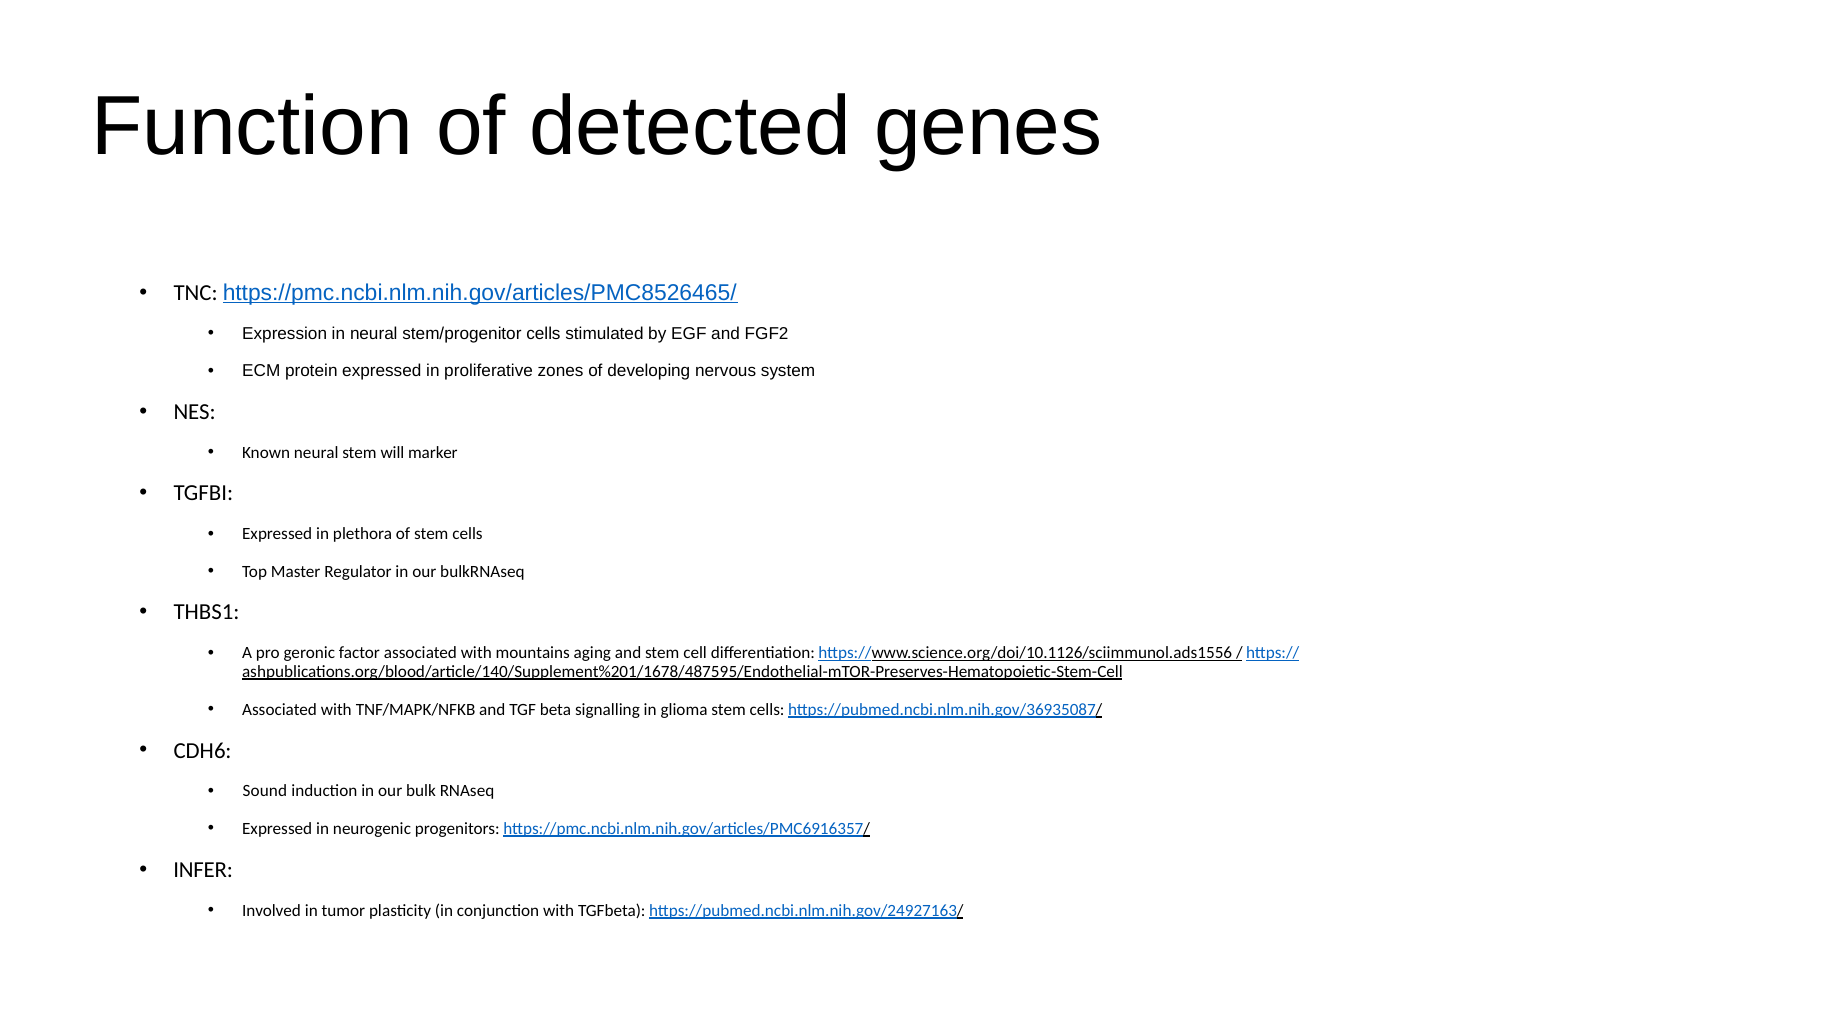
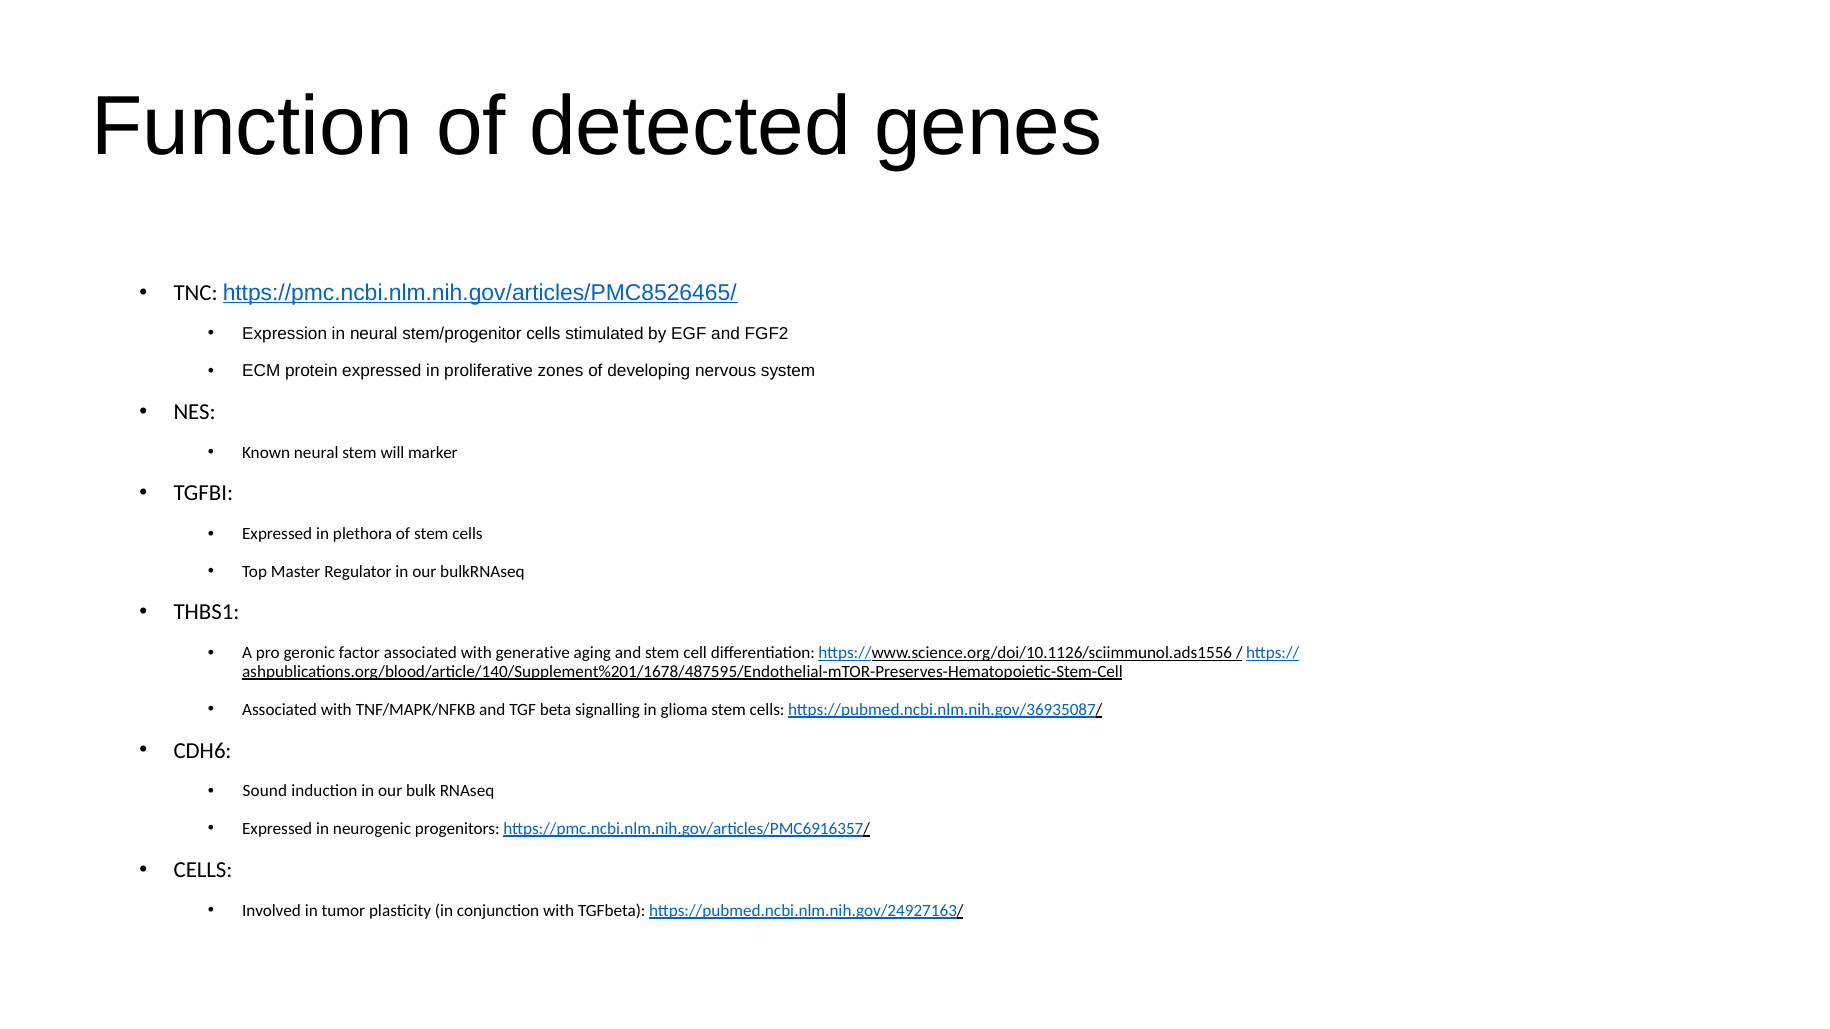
mountains: mountains -> generative
INFER at (203, 870): INFER -> CELLS
